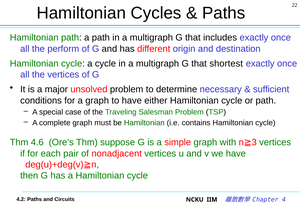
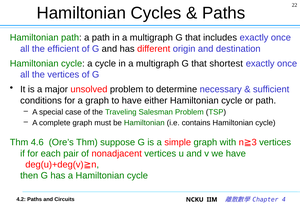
perform: perform -> efficient
